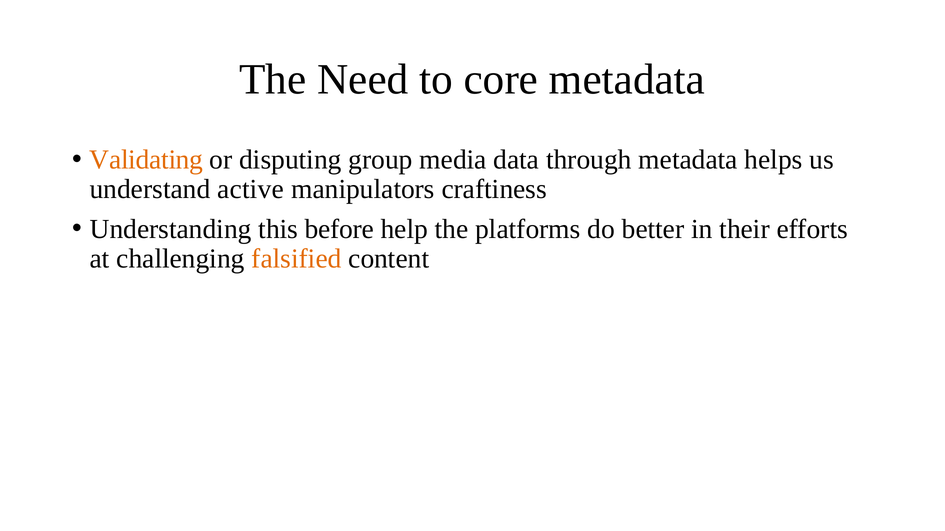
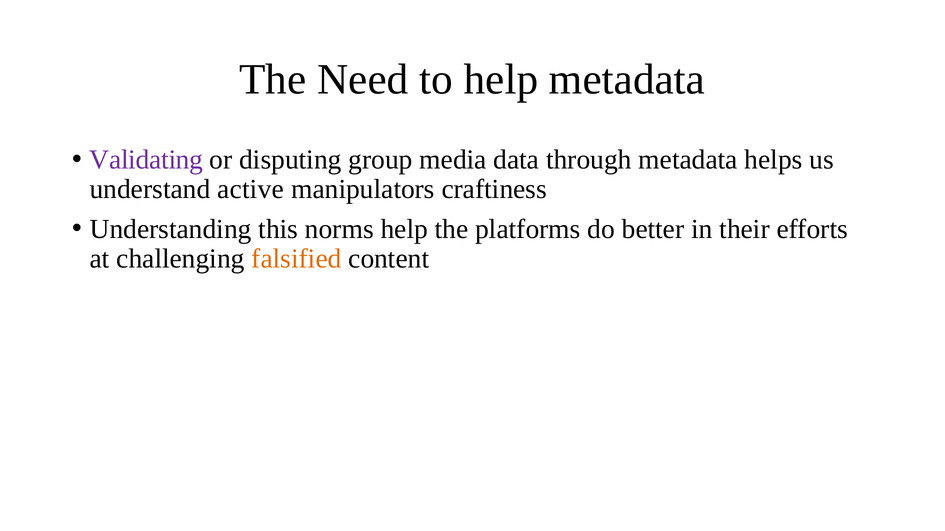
to core: core -> help
Validating colour: orange -> purple
before: before -> norms
